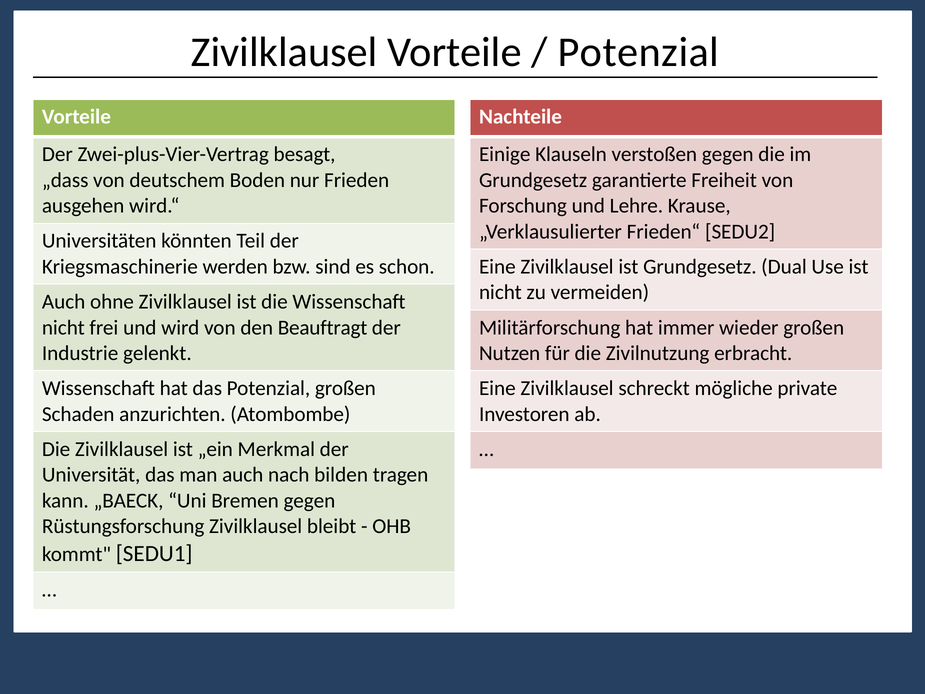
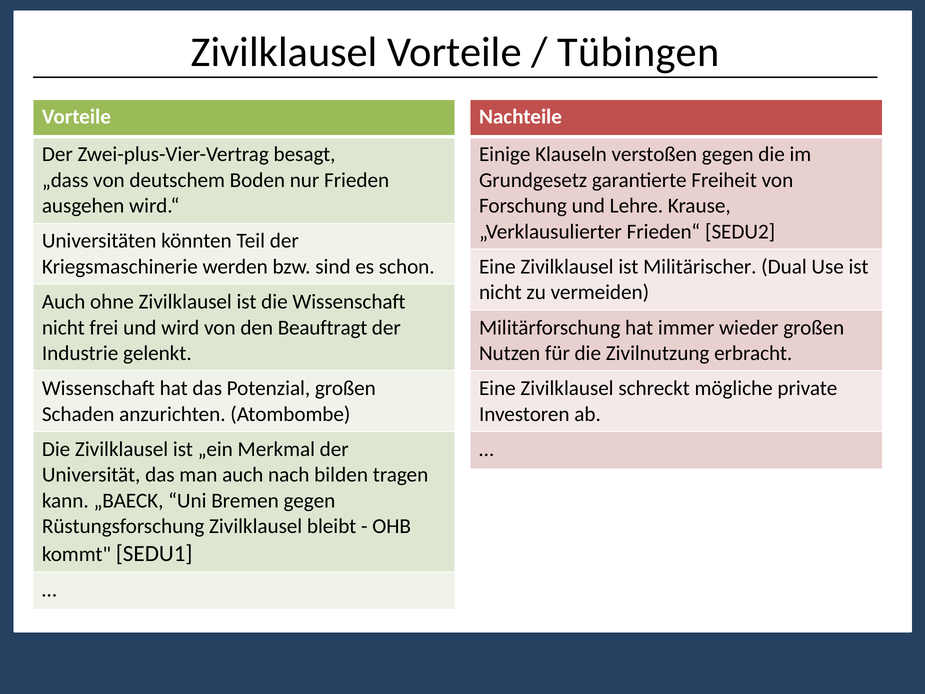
Potenzial at (638, 52): Potenzial -> Tübingen
ist Grundgesetz: Grundgesetz -> Militärischer
